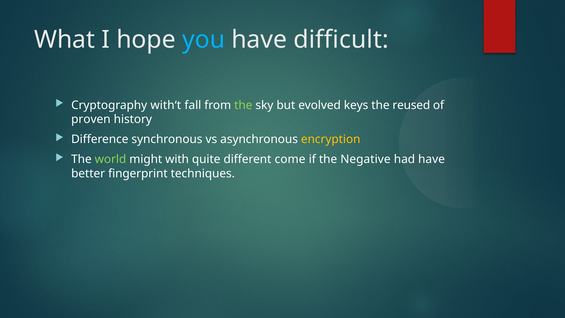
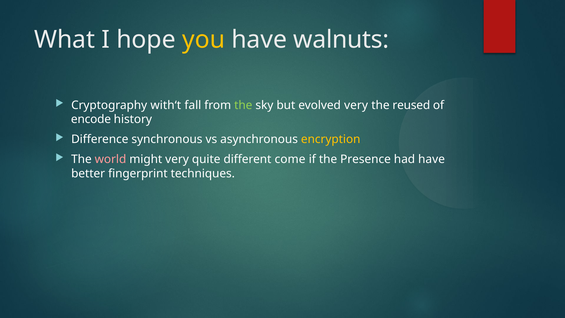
you colour: light blue -> yellow
difficult: difficult -> walnuts
evolved keys: keys -> very
proven: proven -> encode
world colour: light green -> pink
might with: with -> very
Negative: Negative -> Presence
